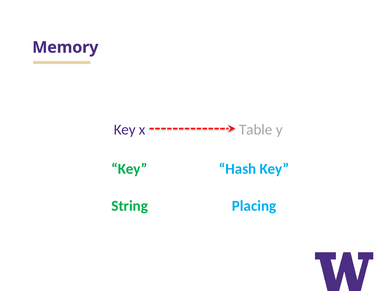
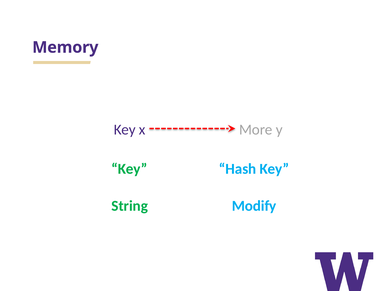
Table: Table -> More
Placing: Placing -> Modify
